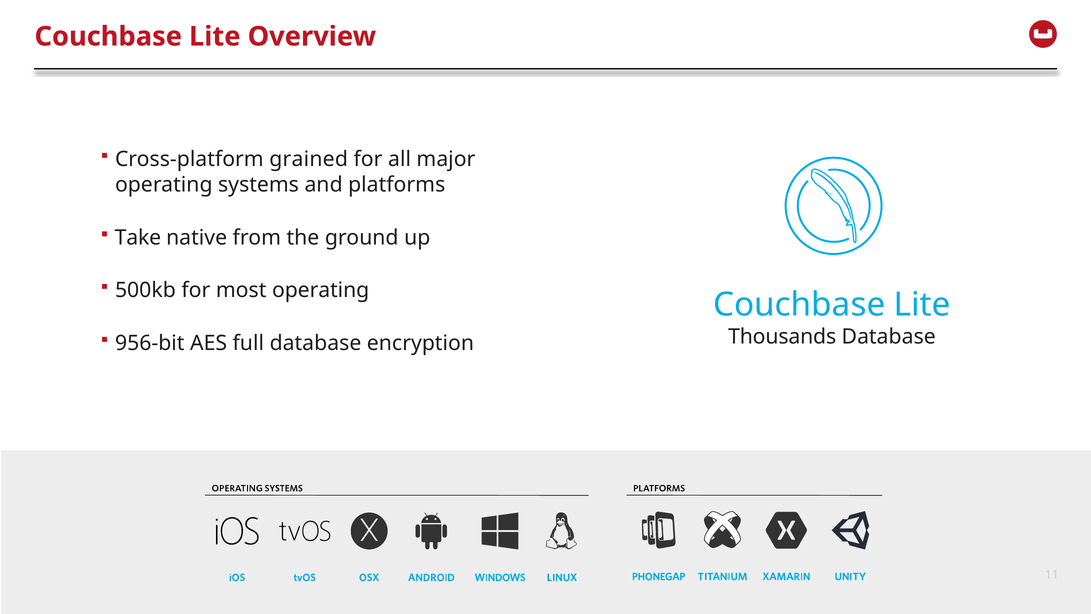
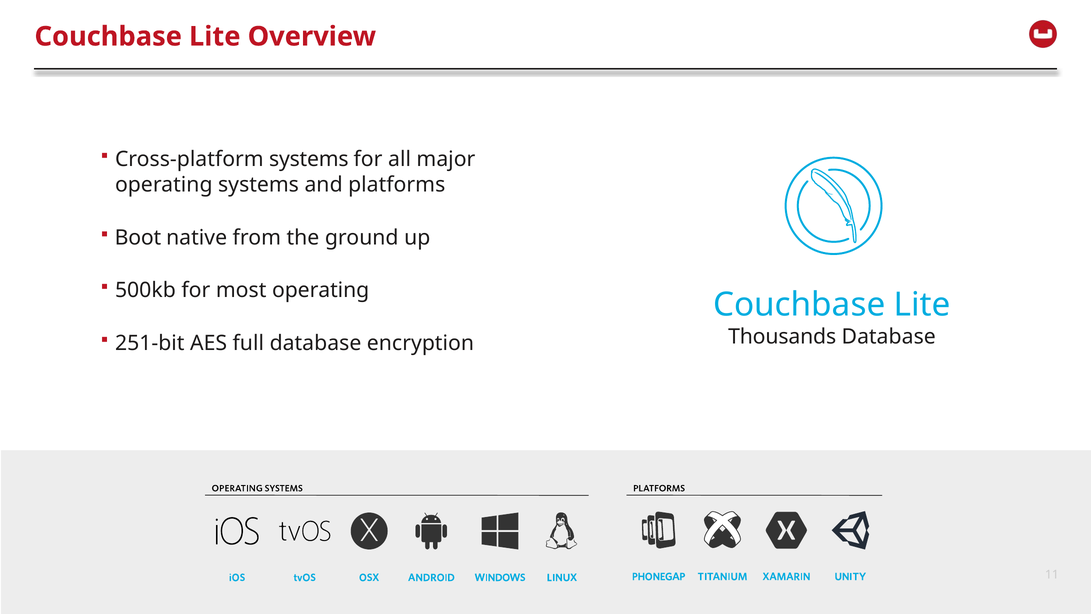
Cross-platform grained: grained -> systems
Take: Take -> Boot
956-bit: 956-bit -> 251-bit
